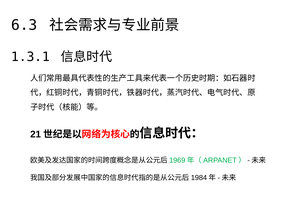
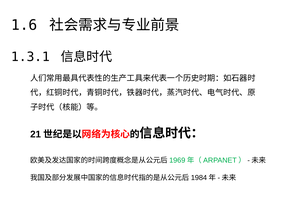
6.3: 6.3 -> 1.6
